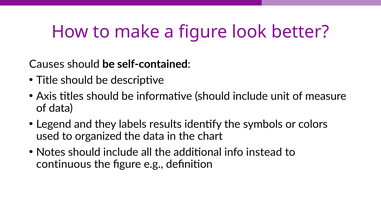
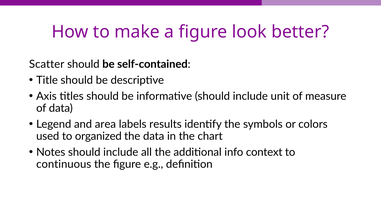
Causes: Causes -> Scatter
they: they -> area
instead: instead -> context
